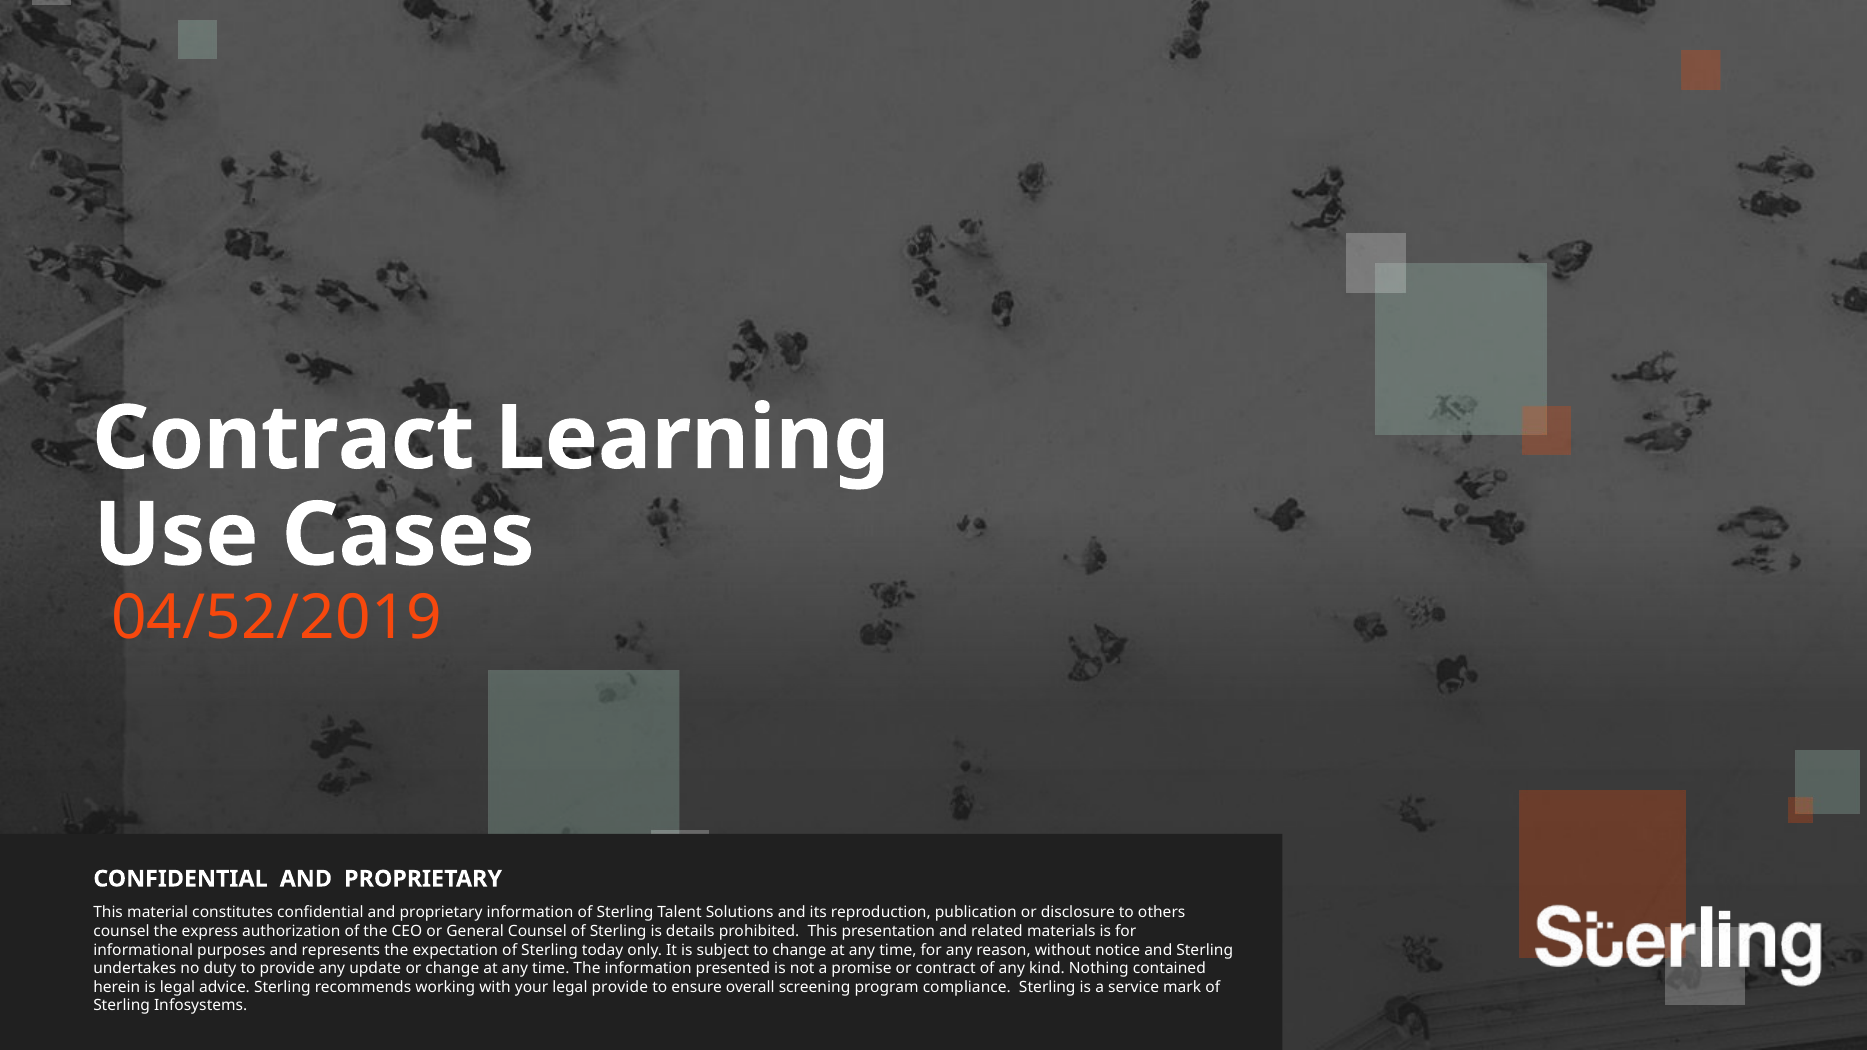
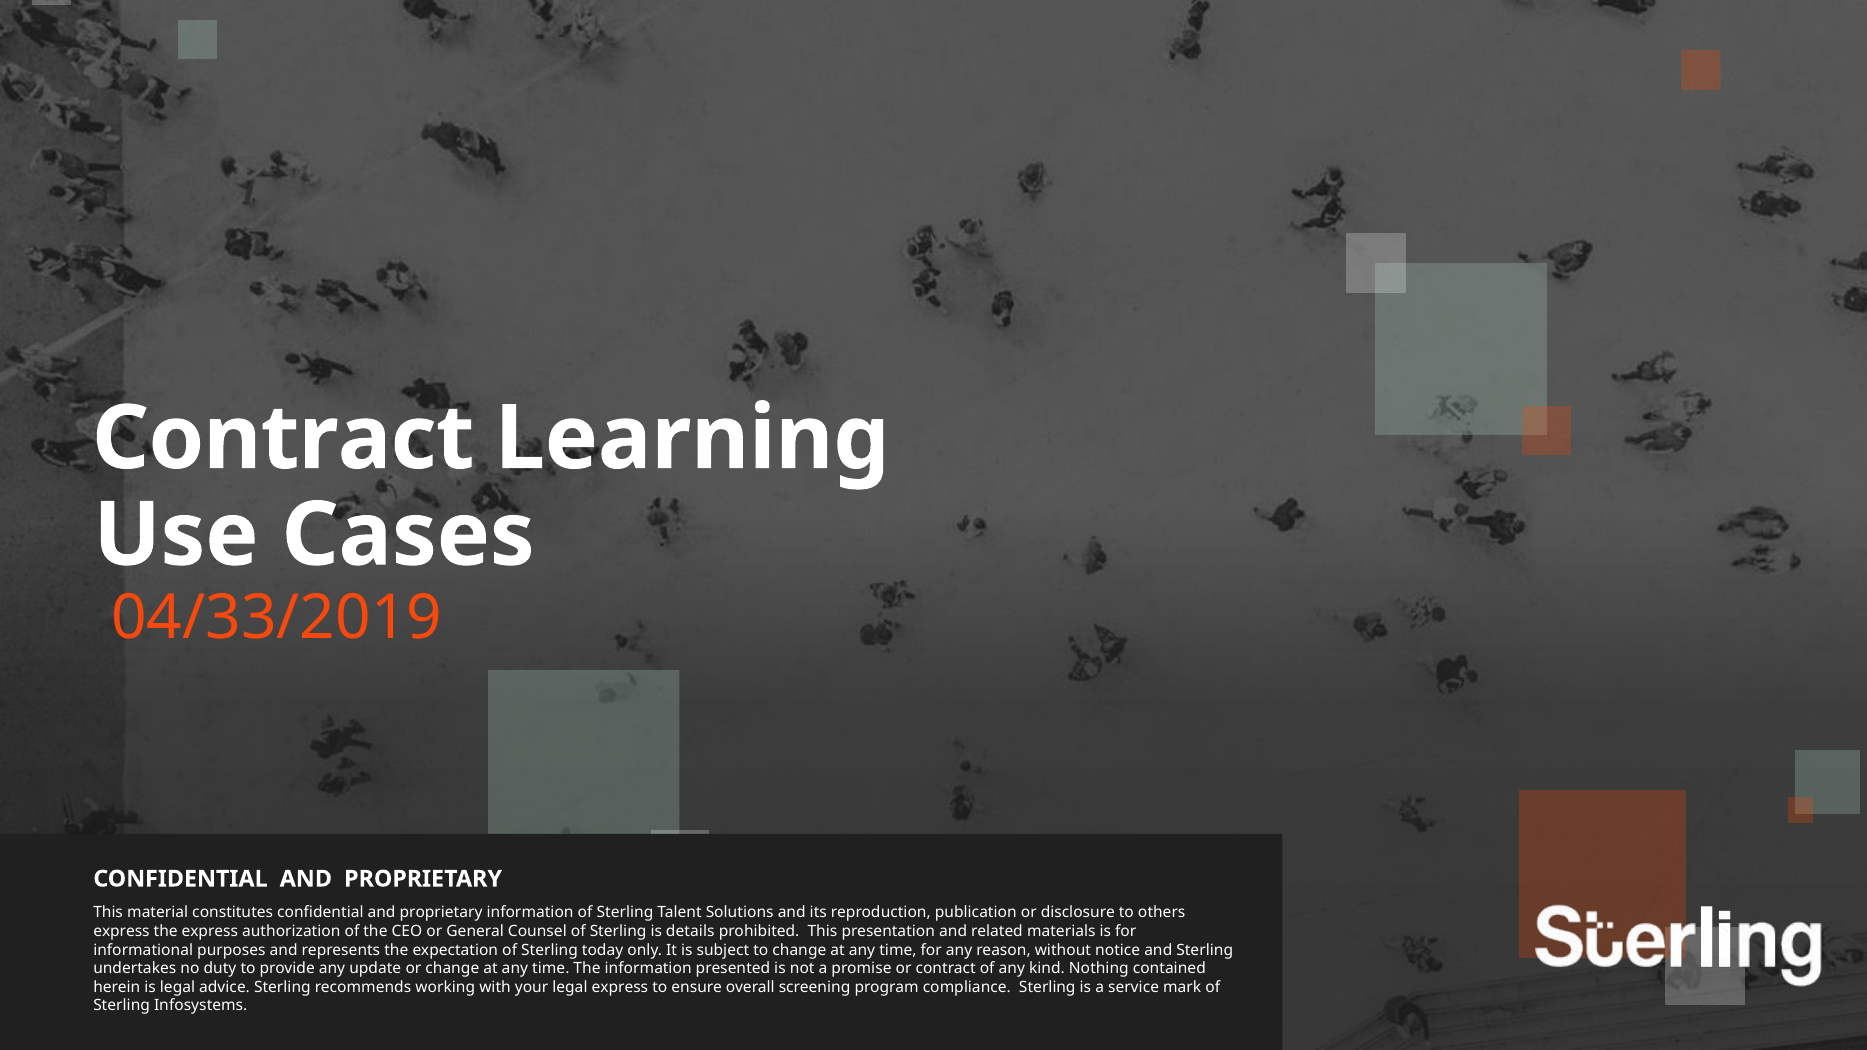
04/52/2019: 04/52/2019 -> 04/33/2019
counsel at (121, 931): counsel -> express
legal provide: provide -> express
